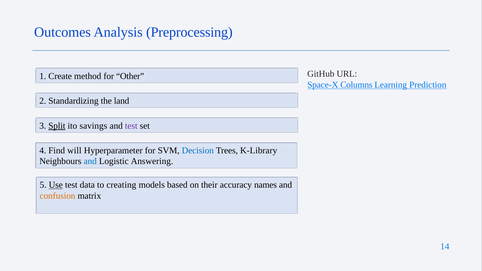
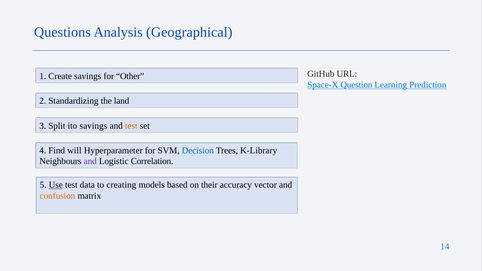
Outcomes: Outcomes -> Questions
Preprocessing: Preprocessing -> Geographical
Create method: method -> savings
Columns: Columns -> Question
Split underline: present -> none
test at (131, 126) colour: purple -> orange
and at (90, 161) colour: blue -> purple
Answering: Answering -> Correlation
names: names -> vector
